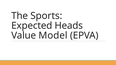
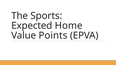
Heads: Heads -> Home
Model: Model -> Points
